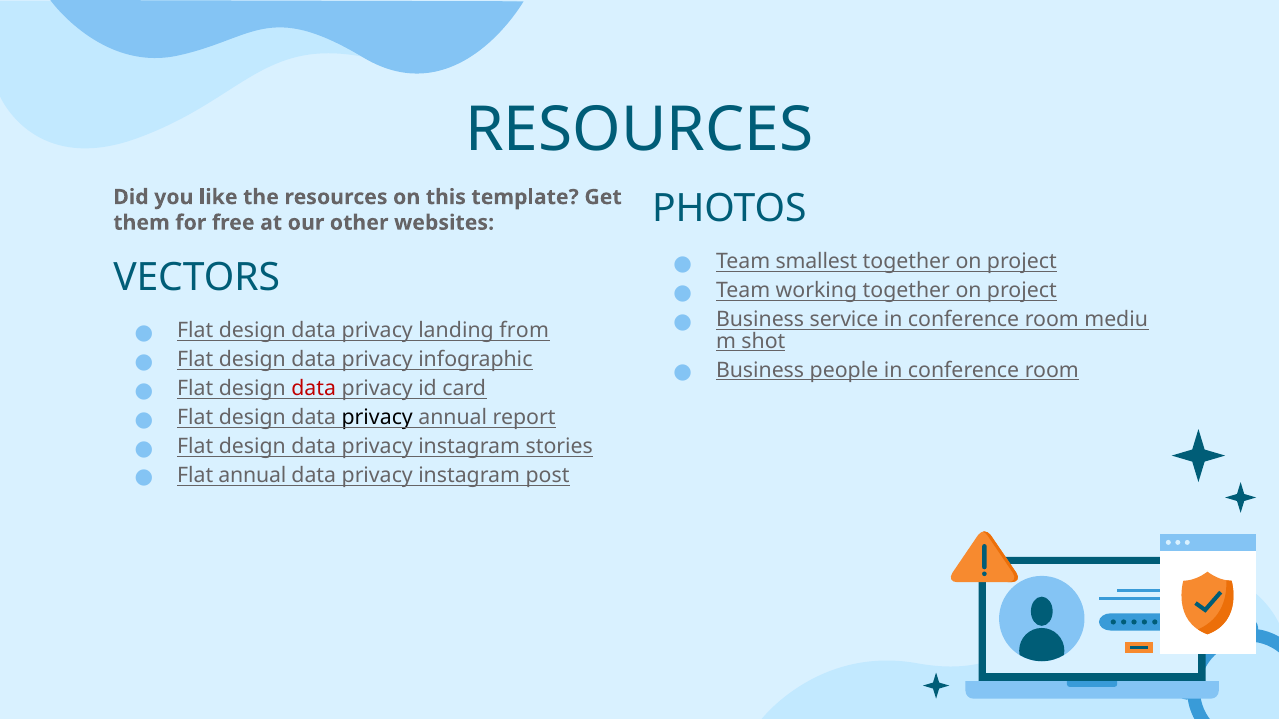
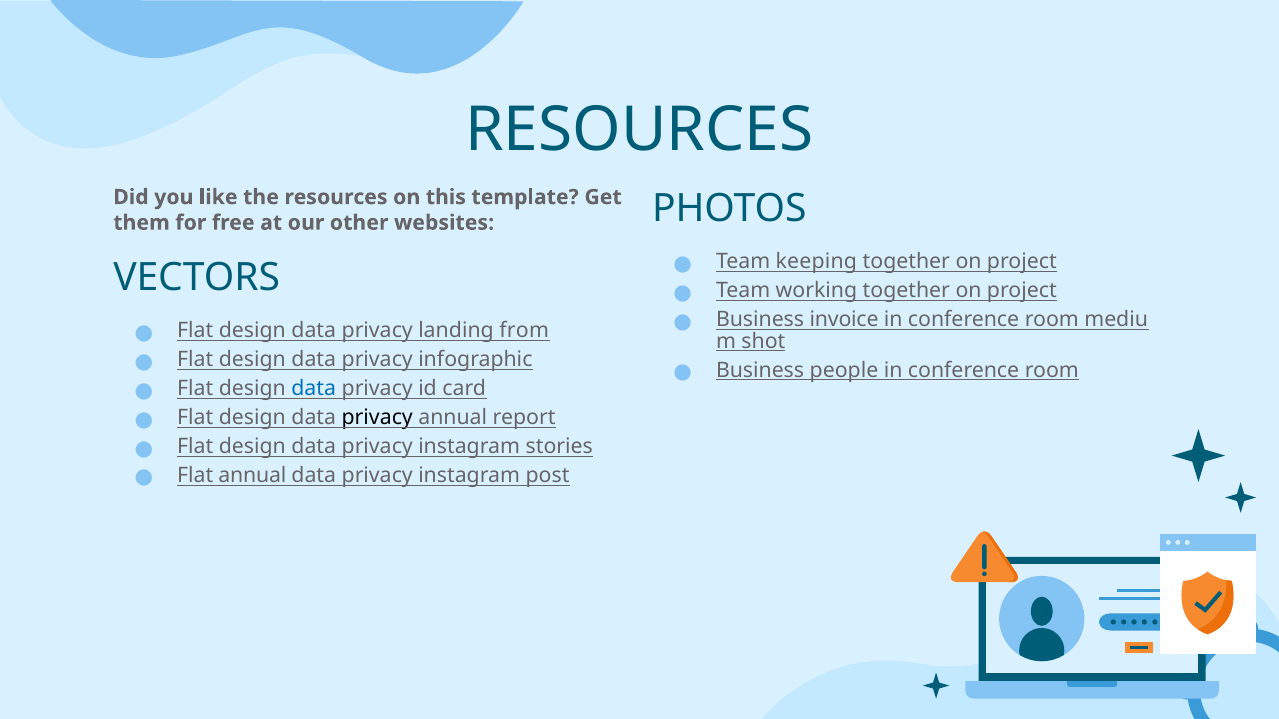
smallest: smallest -> keeping
service: service -> invoice
data at (314, 389) colour: red -> blue
